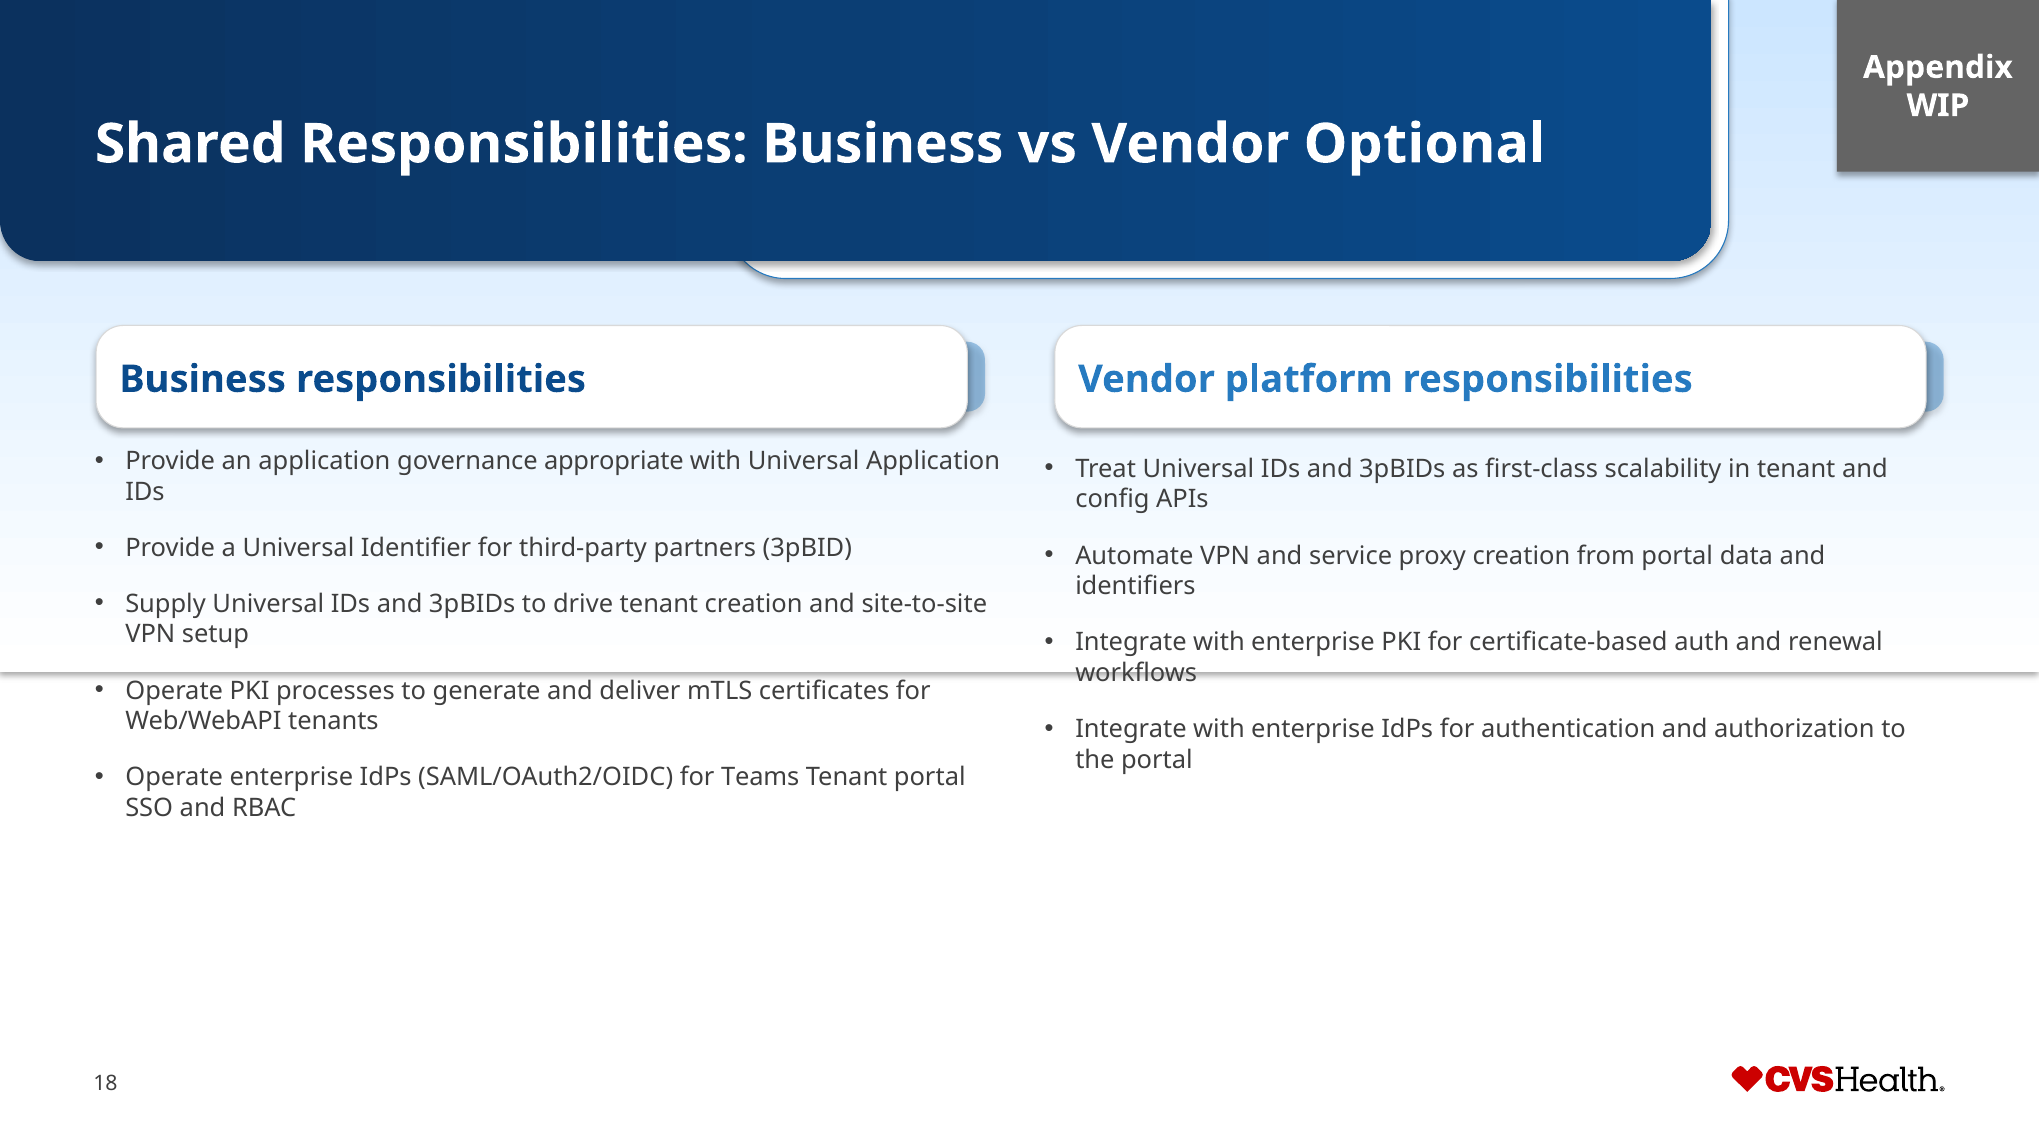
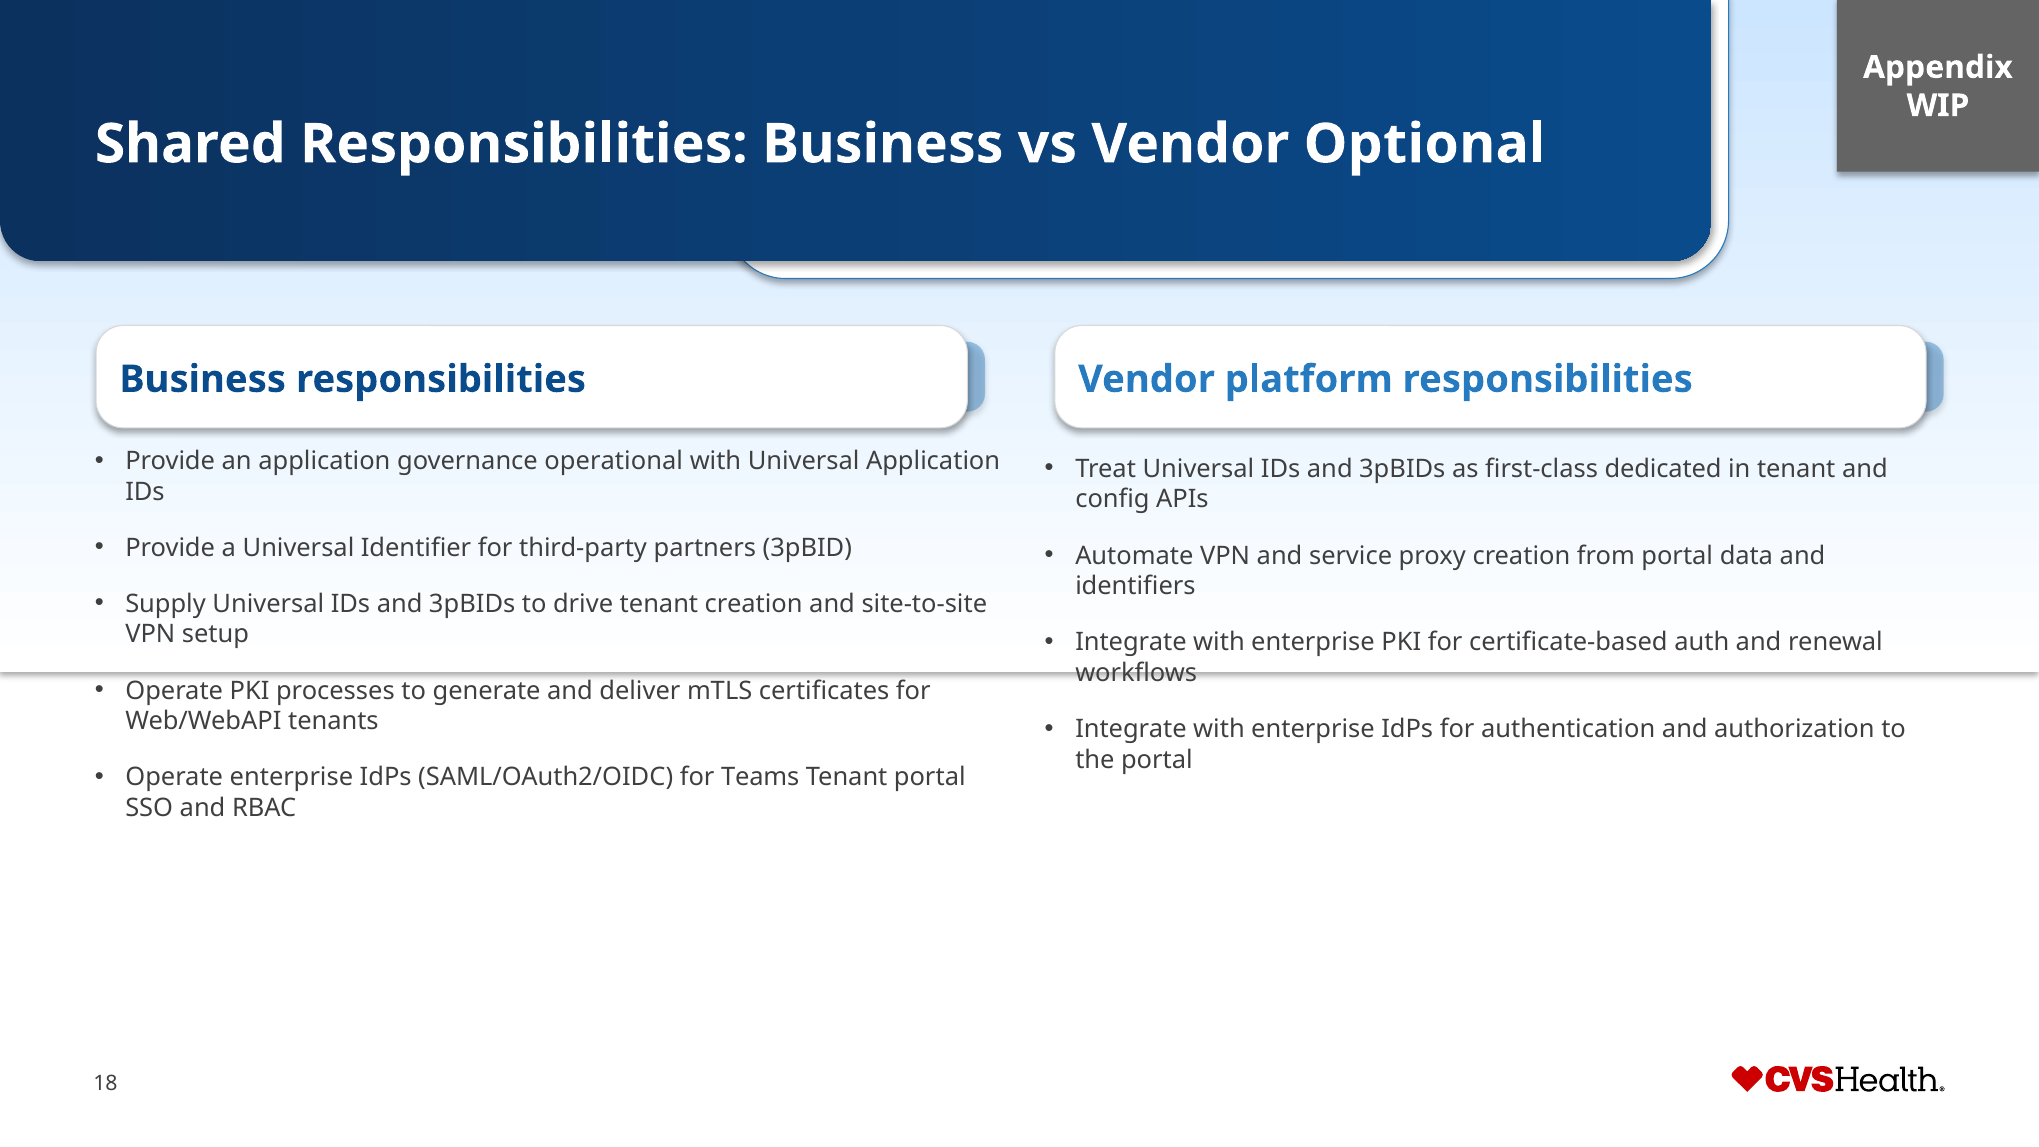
appropriate: appropriate -> operational
scalability: scalability -> dedicated
